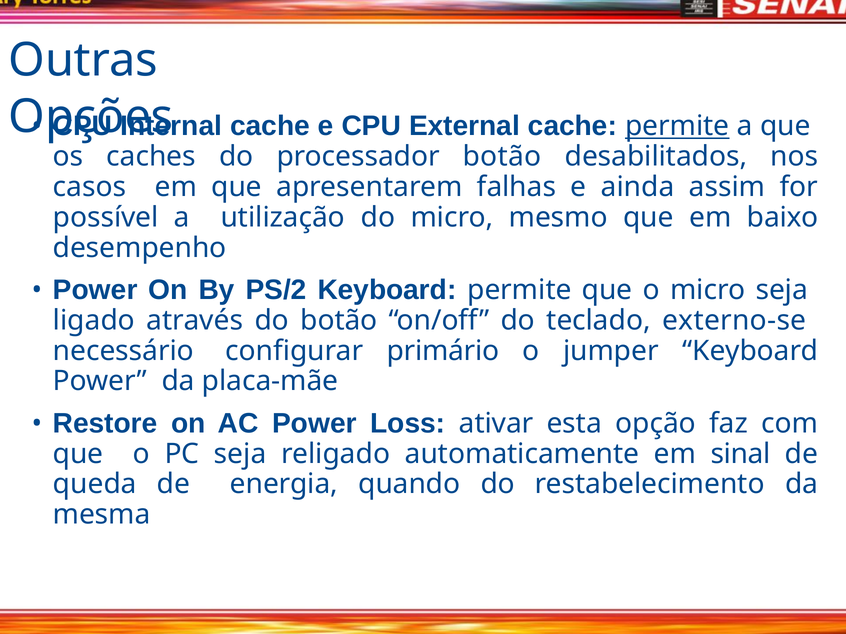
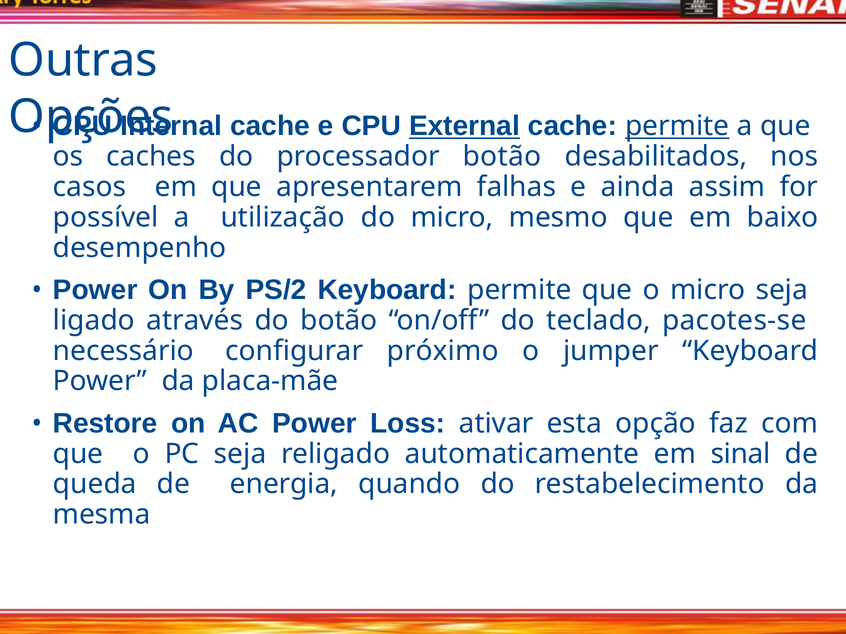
External underline: none -> present
externo-se: externo-se -> pacotes-se
primário: primário -> próximo
